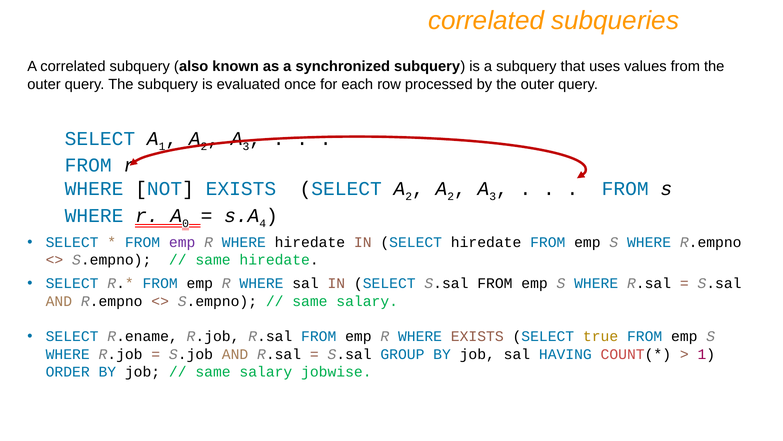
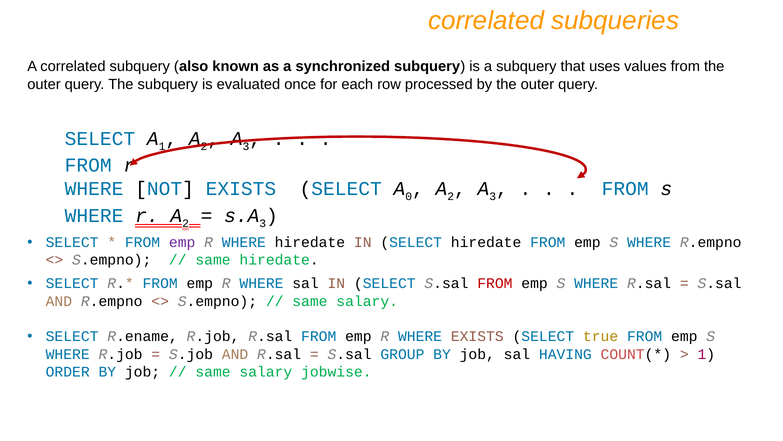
SELECT A 2: 2 -> 0
r A 0: 0 -> 2
4 at (263, 223): 4 -> 3
FROM at (495, 283) colour: black -> red
